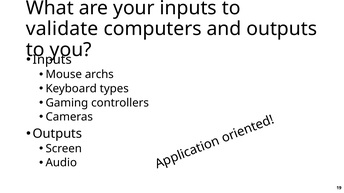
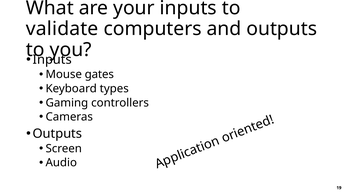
archs: archs -> gates
